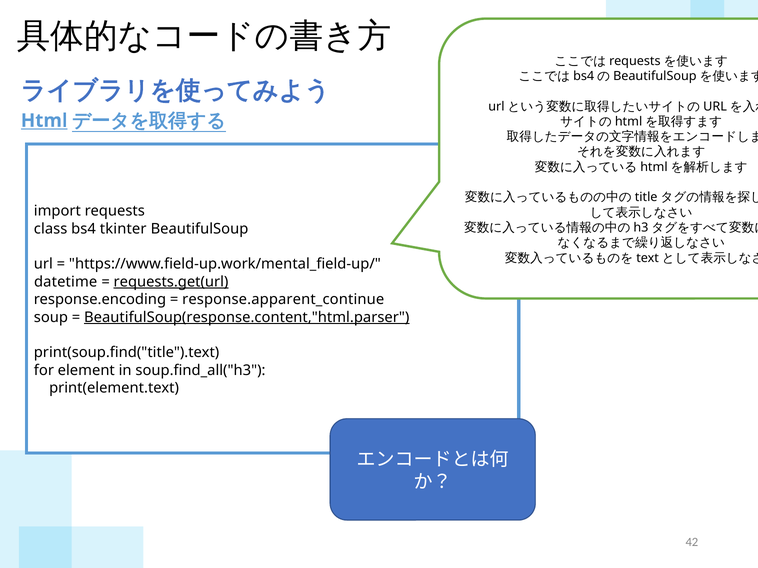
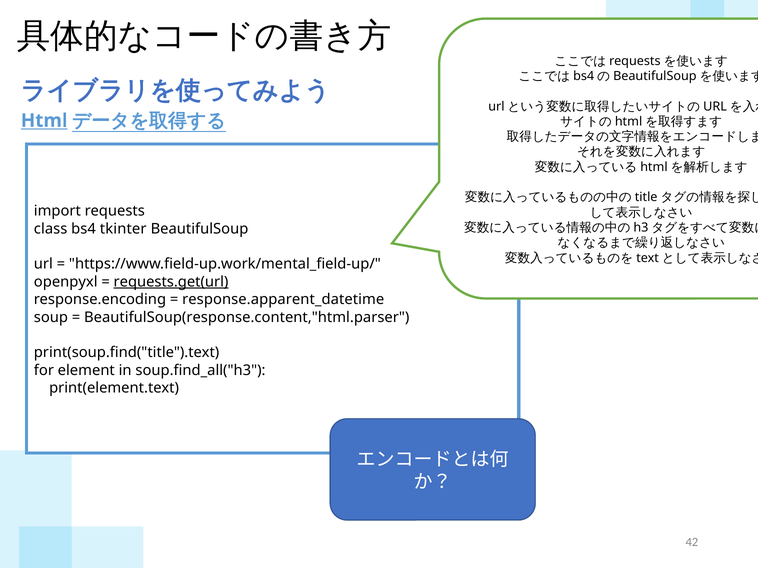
datetime: datetime -> openpyxl
response.apparent_continue: response.apparent_continue -> response.apparent_datetime
BeautifulSoup(response.content,"html.parser underline: present -> none
